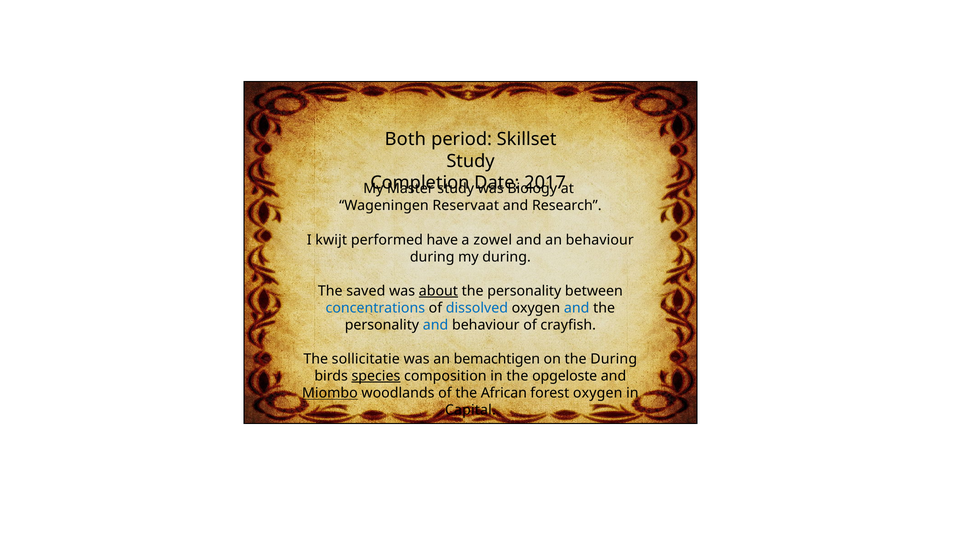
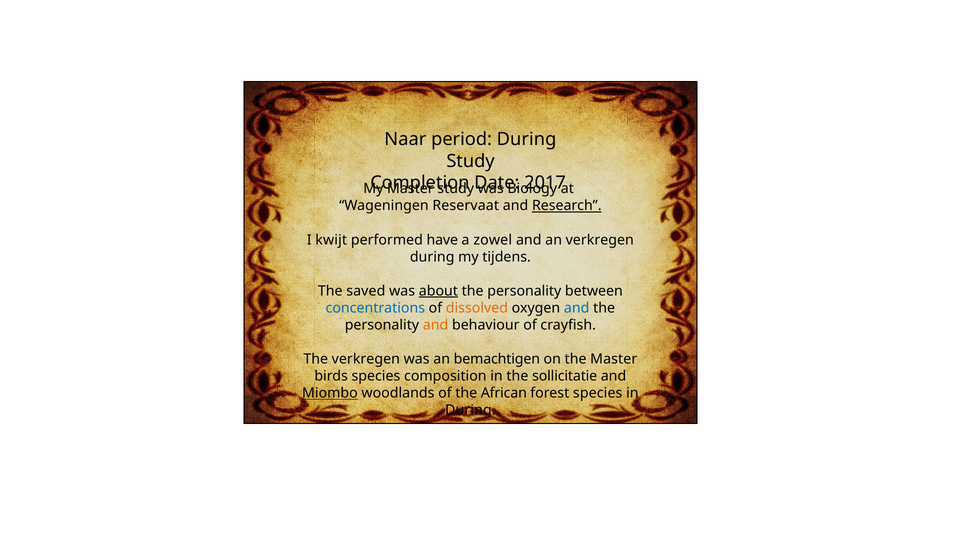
Both: Both -> Naar
period Skillset: Skillset -> During
Research underline: none -> present
an behaviour: behaviour -> verkregen
my during: during -> tijdens
dissolved colour: blue -> orange
and at (436, 325) colour: blue -> orange
The sollicitatie: sollicitatie -> verkregen
the During: During -> Master
species at (376, 376) underline: present -> none
opgeloste: opgeloste -> sollicitatie
forest oxygen: oxygen -> species
Capital at (470, 410): Capital -> During
